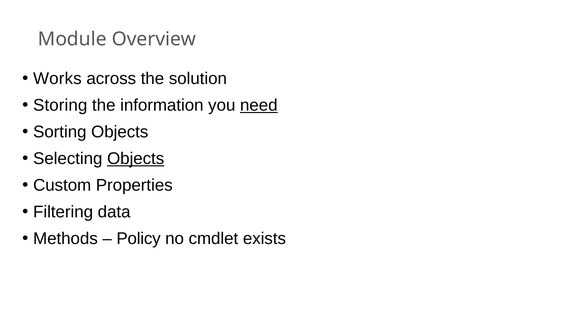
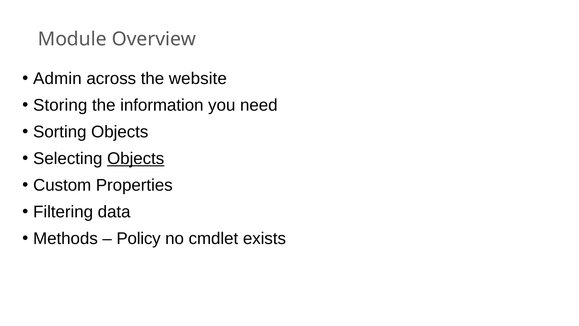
Works: Works -> Admin
solution: solution -> website
need underline: present -> none
